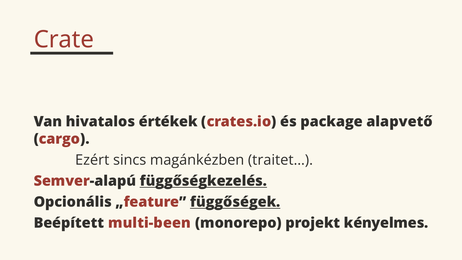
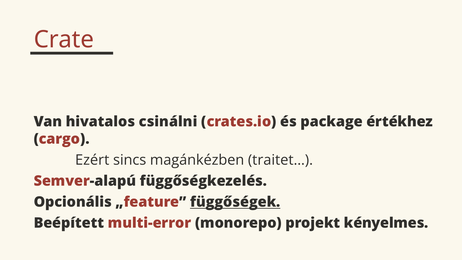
értékek: értékek -> csinálni
alapvető: alapvető -> értékhez
függőségkezelés underline: present -> none
multi-been: multi-been -> multi-error
